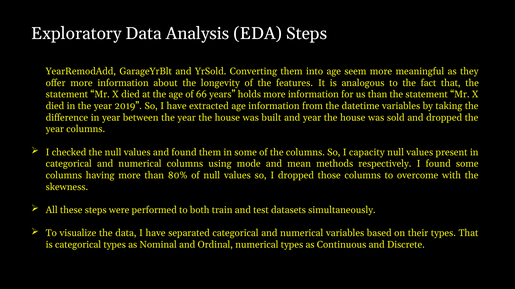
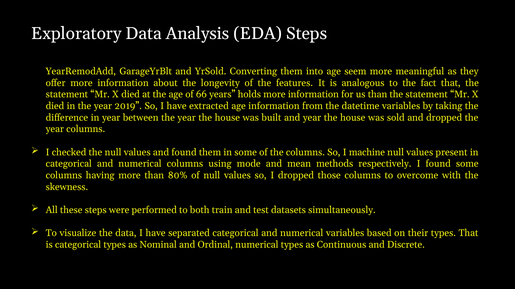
capacity: capacity -> machine
